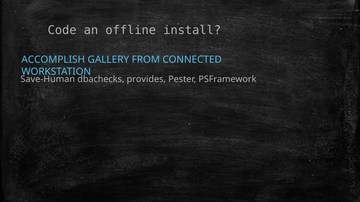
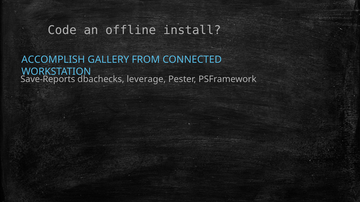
Save-Human: Save-Human -> Save-Reports
provides: provides -> leverage
